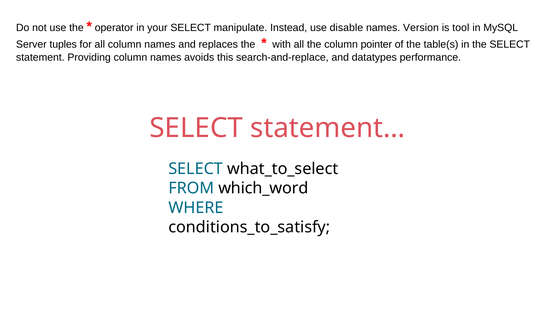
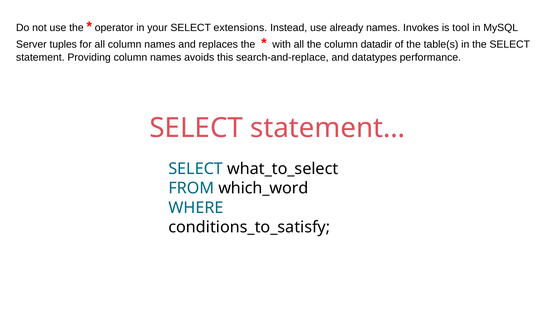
manipulate: manipulate -> extensions
disable: disable -> already
Version: Version -> Invokes
pointer: pointer -> datadir
